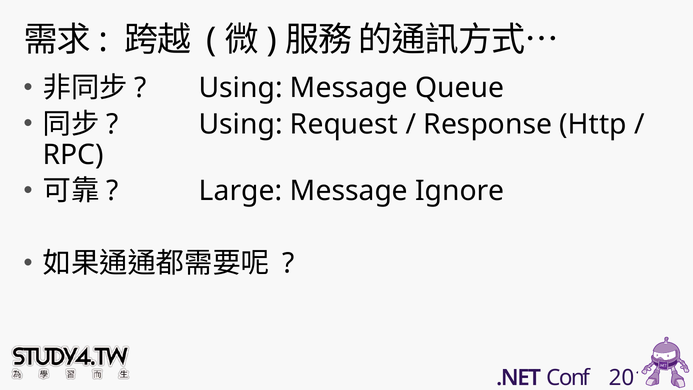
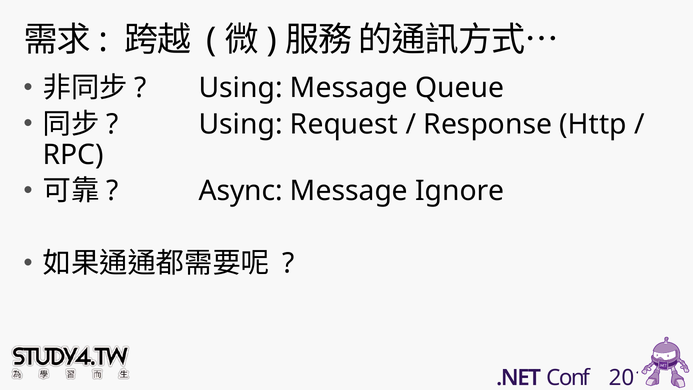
Large: Large -> Async
